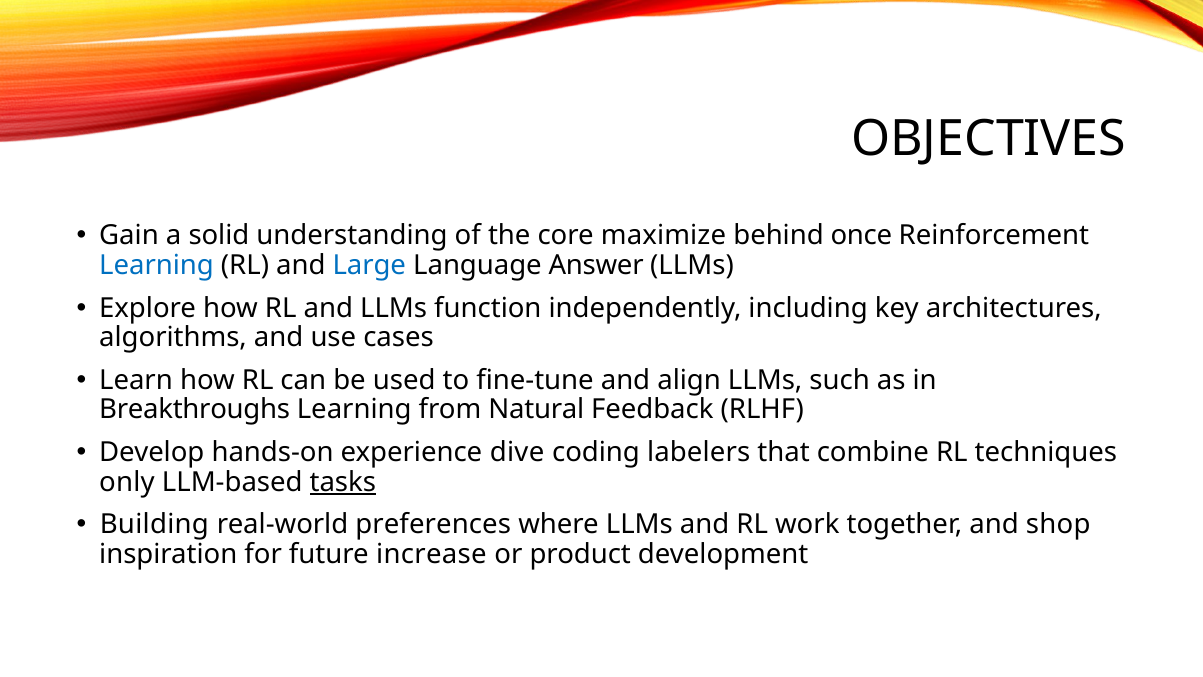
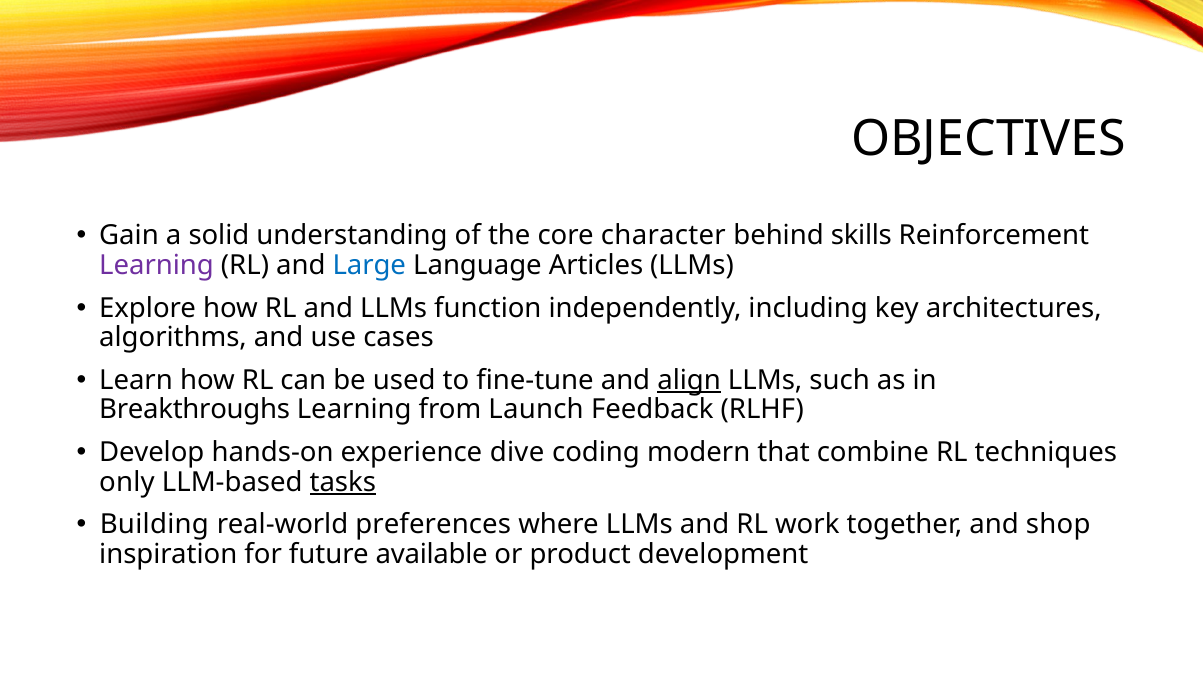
maximize: maximize -> character
once: once -> skills
Learning at (157, 266) colour: blue -> purple
Answer: Answer -> Articles
align underline: none -> present
Natural: Natural -> Launch
labelers: labelers -> modern
increase: increase -> available
